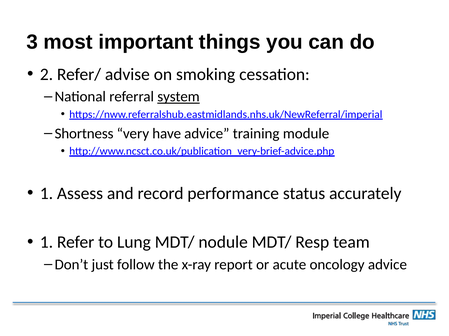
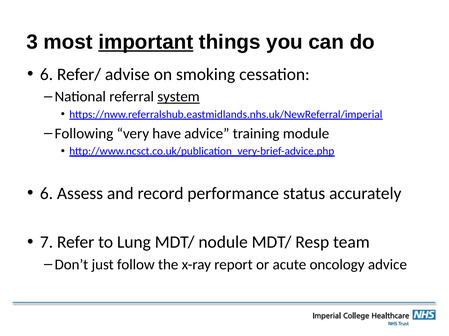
important underline: none -> present
2 at (46, 75): 2 -> 6
Shortness: Shortness -> Following
1 at (46, 194): 1 -> 6
1 at (46, 243): 1 -> 7
